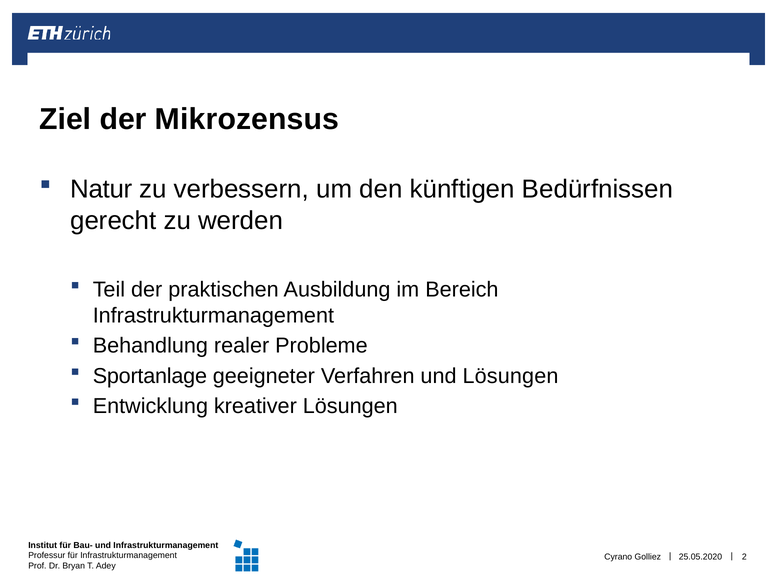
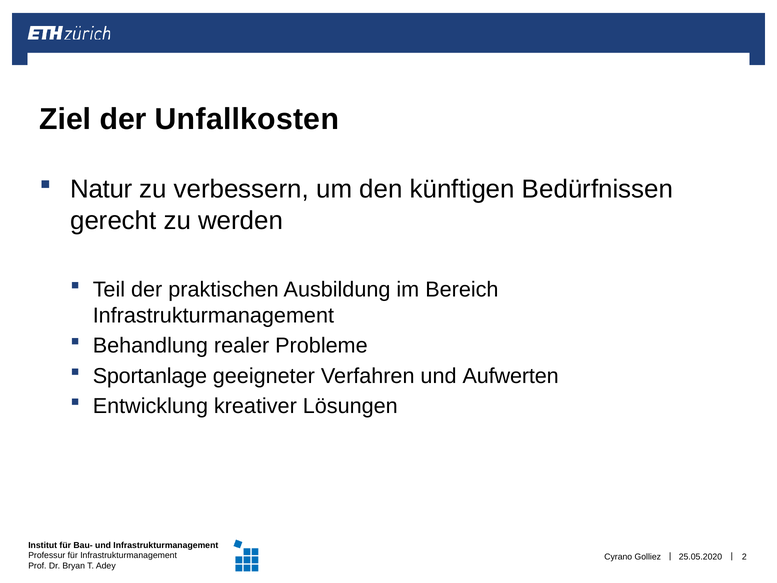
Mikrozensus: Mikrozensus -> Unfallkosten
und Lösungen: Lösungen -> Aufwerten
